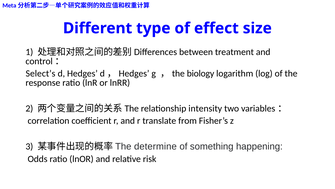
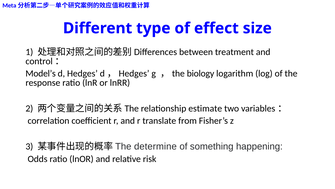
Select’s: Select’s -> Model’s
intensity: intensity -> estimate
